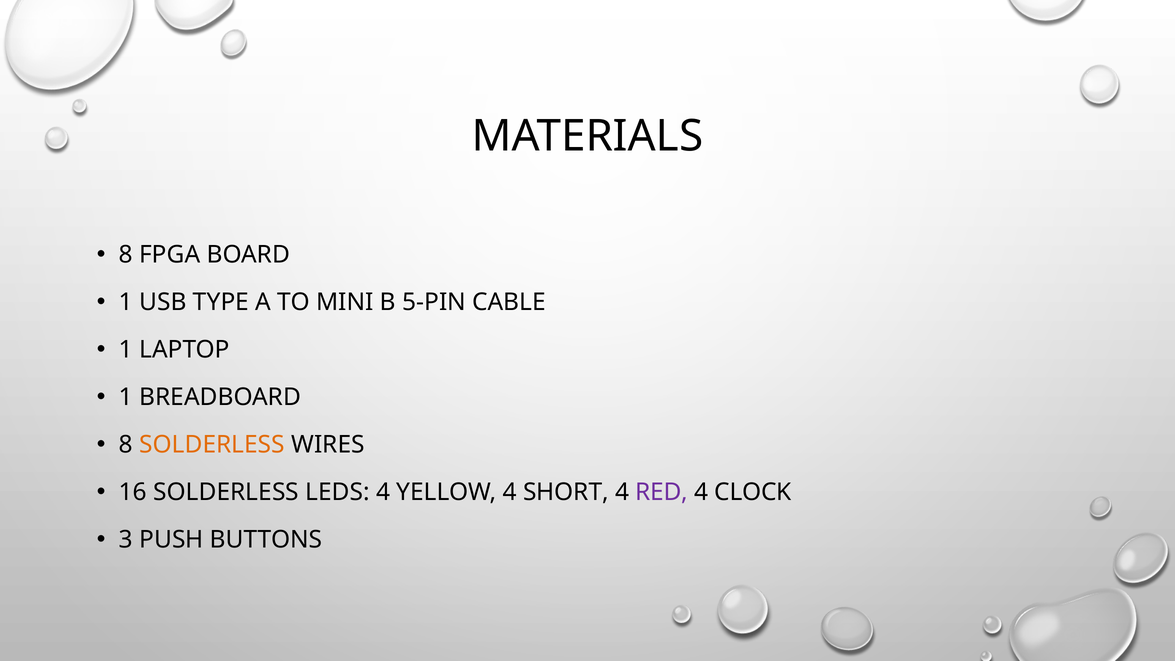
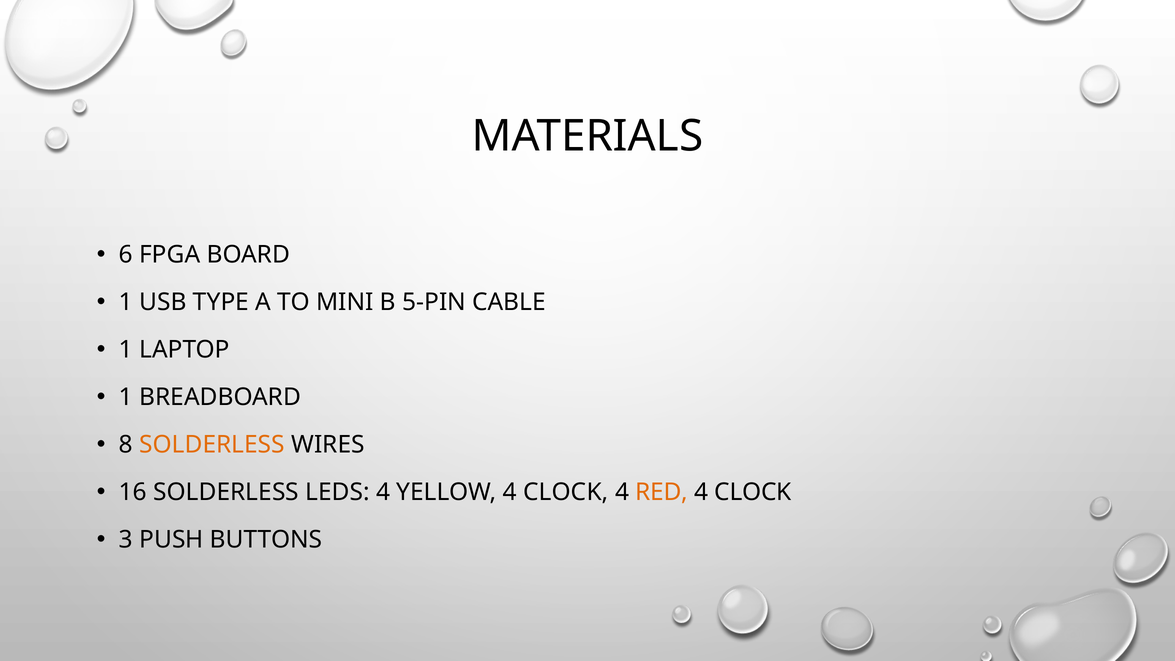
8 at (126, 255): 8 -> 6
YELLOW 4 SHORT: SHORT -> CLOCK
RED colour: purple -> orange
